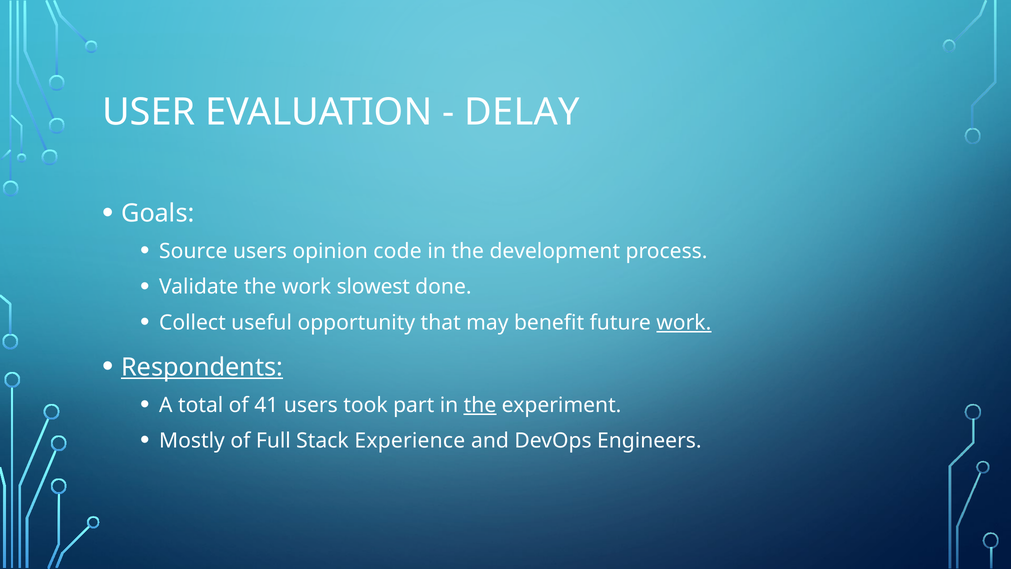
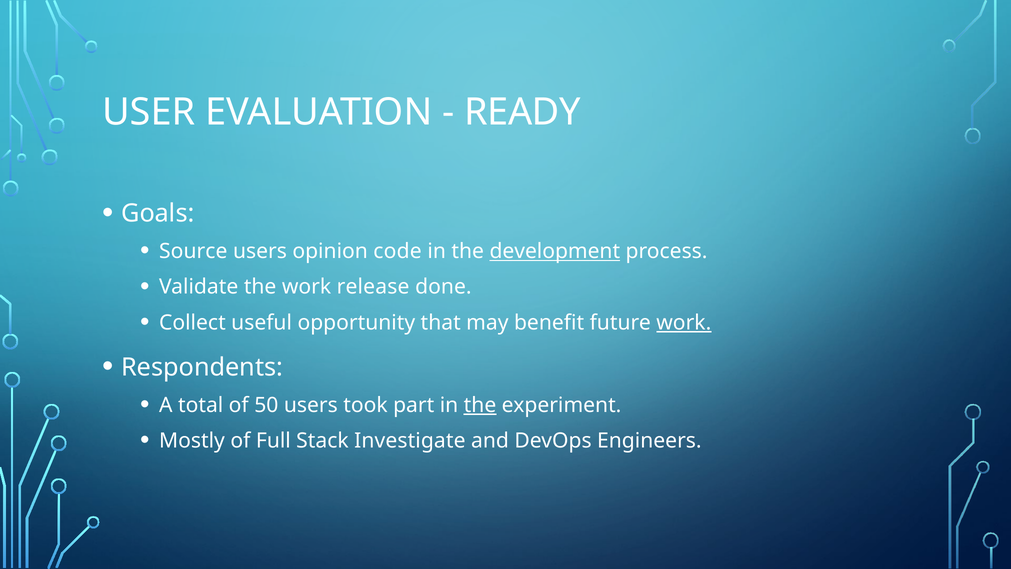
DELAY: DELAY -> READY
development underline: none -> present
slowest: slowest -> release
Respondents underline: present -> none
41: 41 -> 50
Experience: Experience -> Investigate
